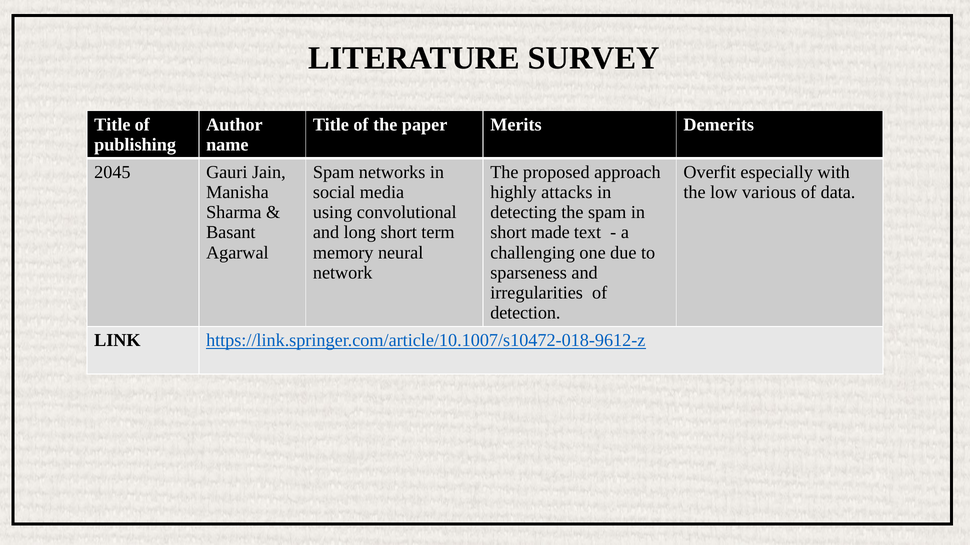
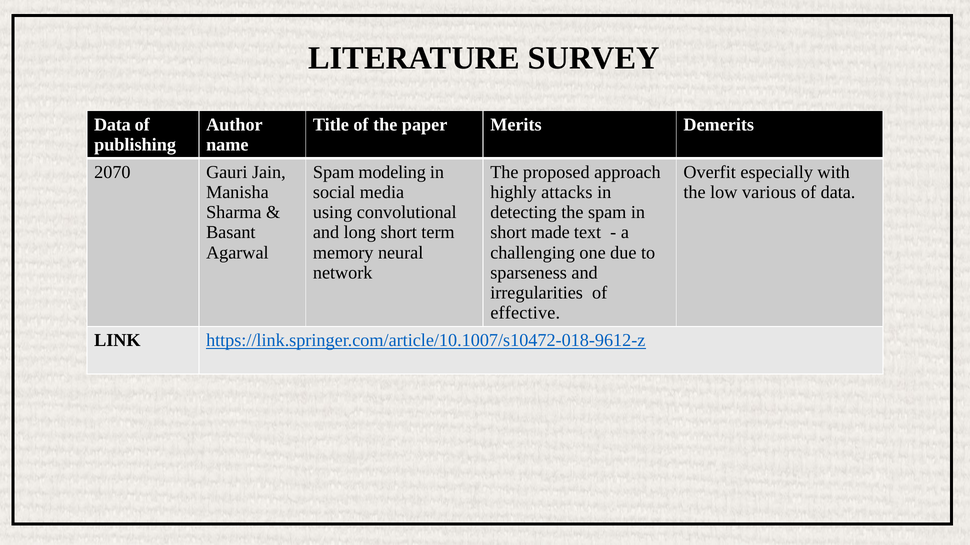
Title at (112, 125): Title -> Data
2045: 2045 -> 2070
networks: networks -> modeling
detection: detection -> effective
